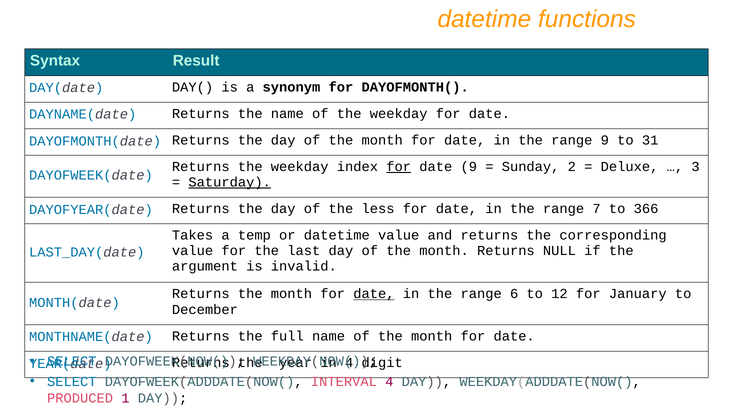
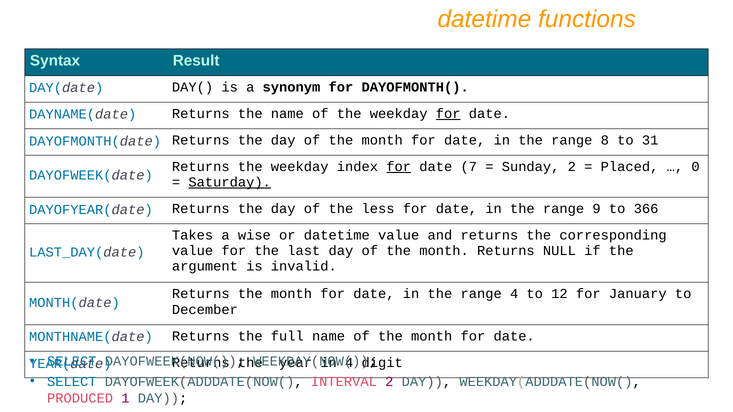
for at (448, 114) underline: none -> present
range 9: 9 -> 8
date 9: 9 -> 7
Deluxe: Deluxe -> Placed
3: 3 -> 0
7: 7 -> 9
temp: temp -> wise
date at (374, 294) underline: present -> none
range 6: 6 -> 4
INTERVAL 4: 4 -> 2
